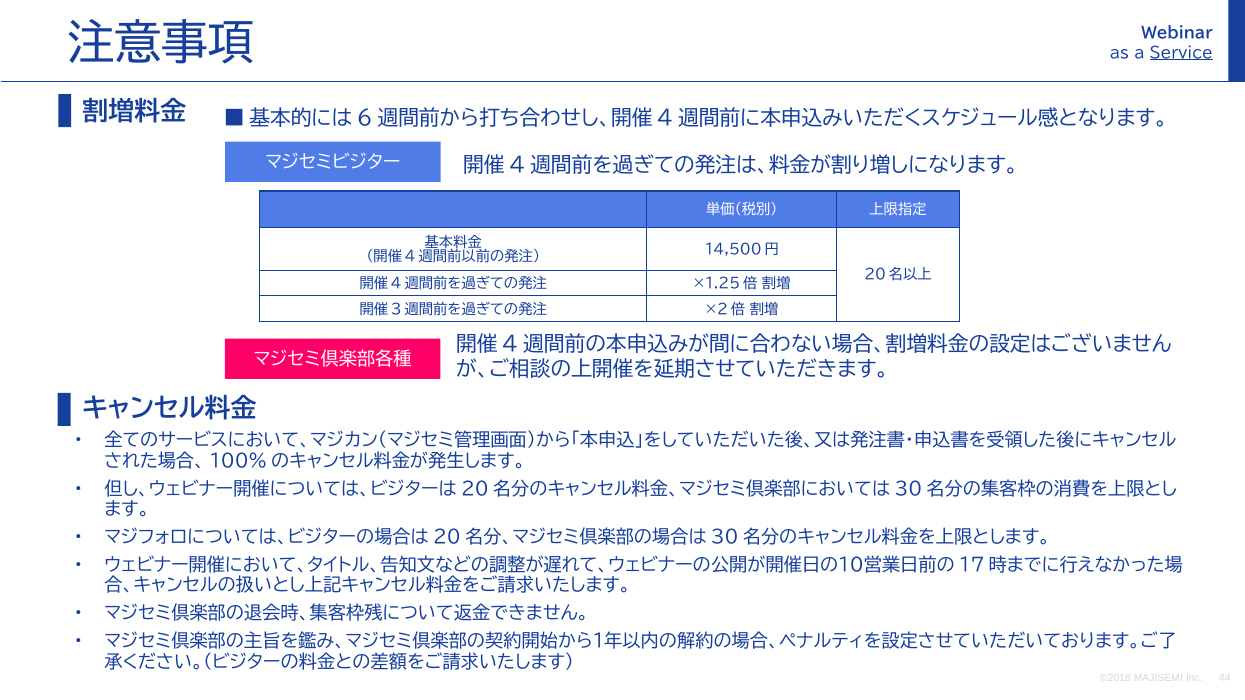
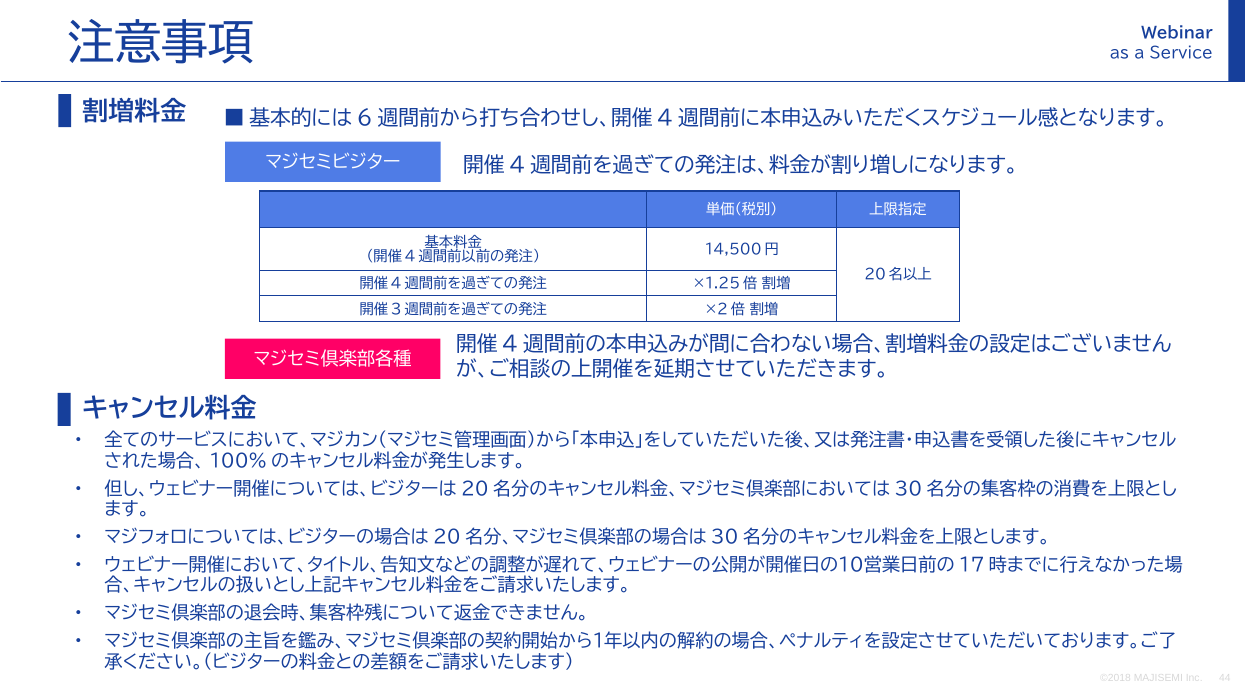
Service underline: present -> none
